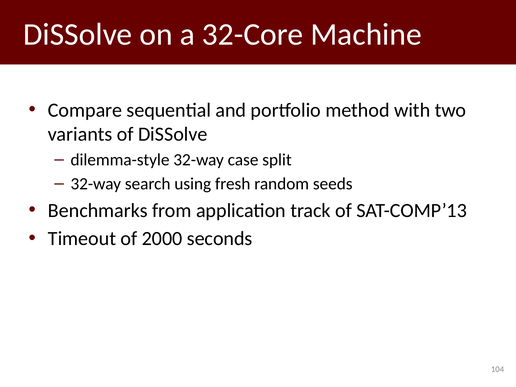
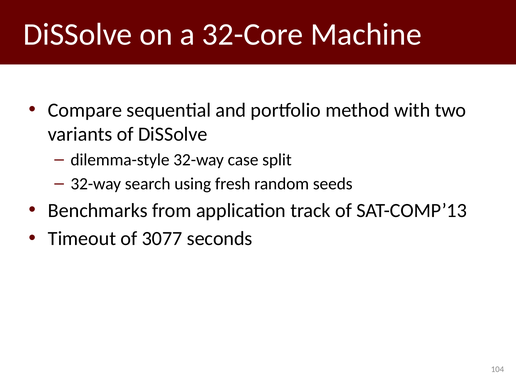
2000: 2000 -> 3077
